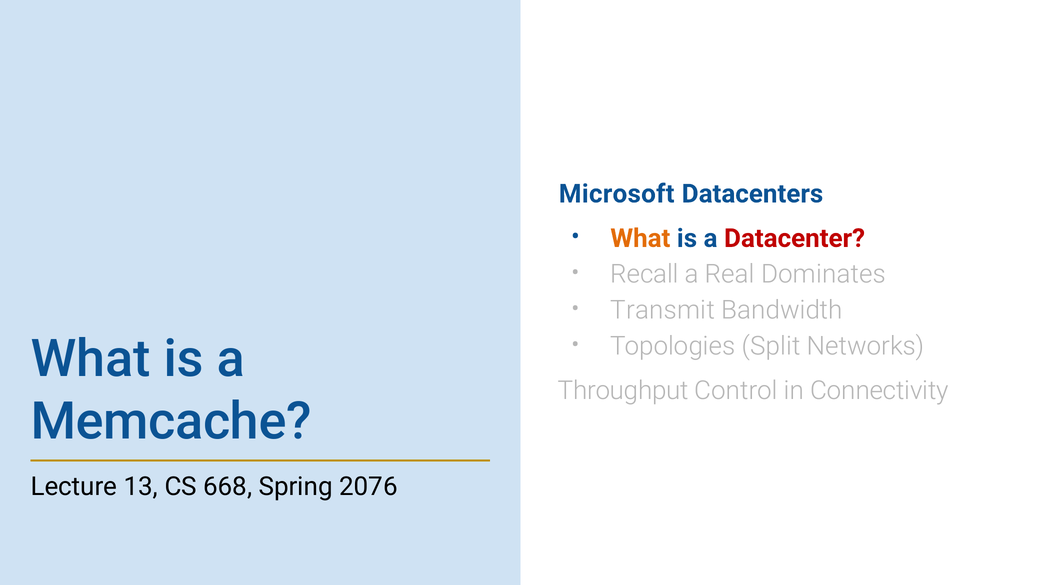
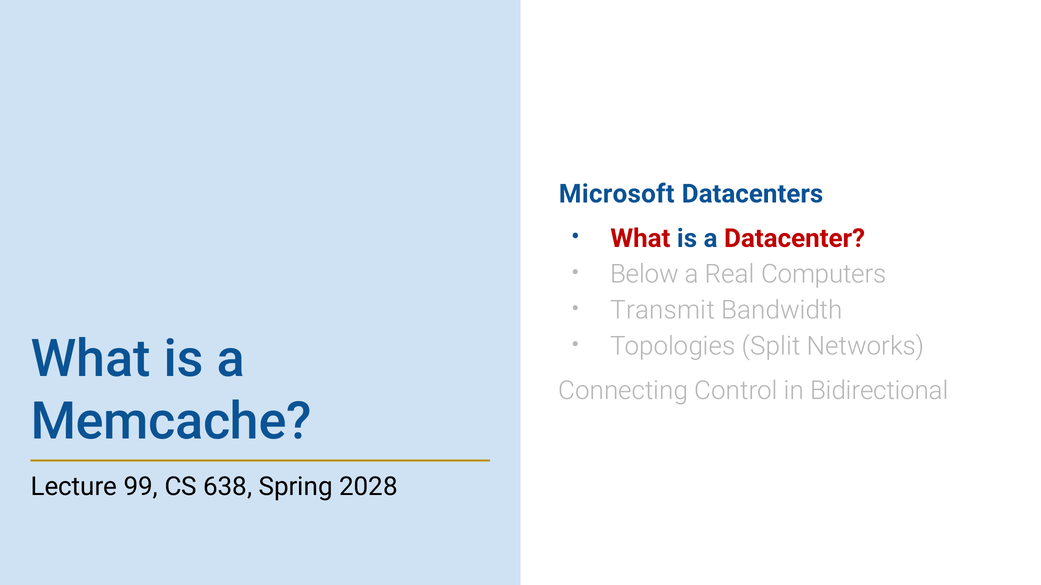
What at (640, 239) colour: orange -> red
Recall: Recall -> Below
Dominates: Dominates -> Computers
Throughput: Throughput -> Connecting
Connectivity: Connectivity -> Bidirectional
13: 13 -> 99
668: 668 -> 638
2076: 2076 -> 2028
